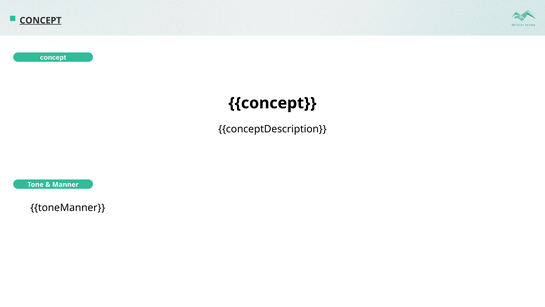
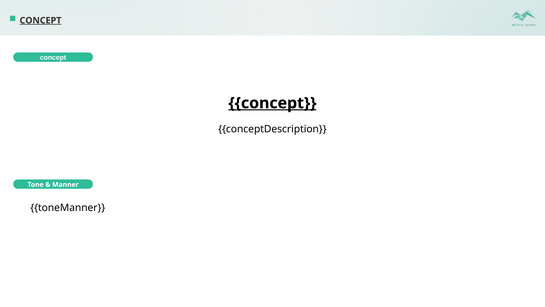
concept at (272, 103) underline: none -> present
